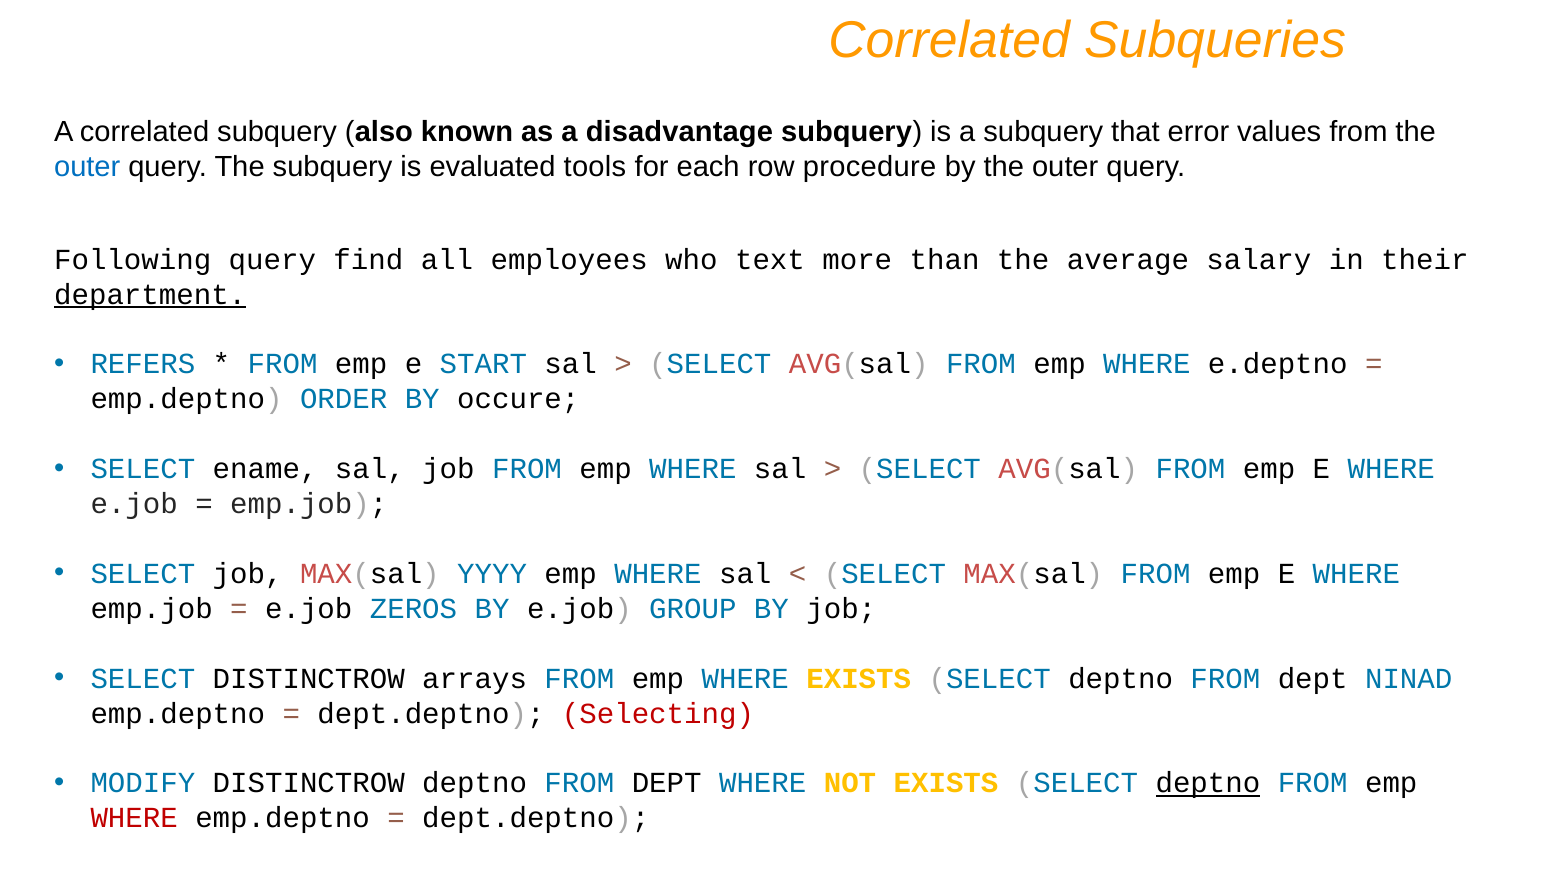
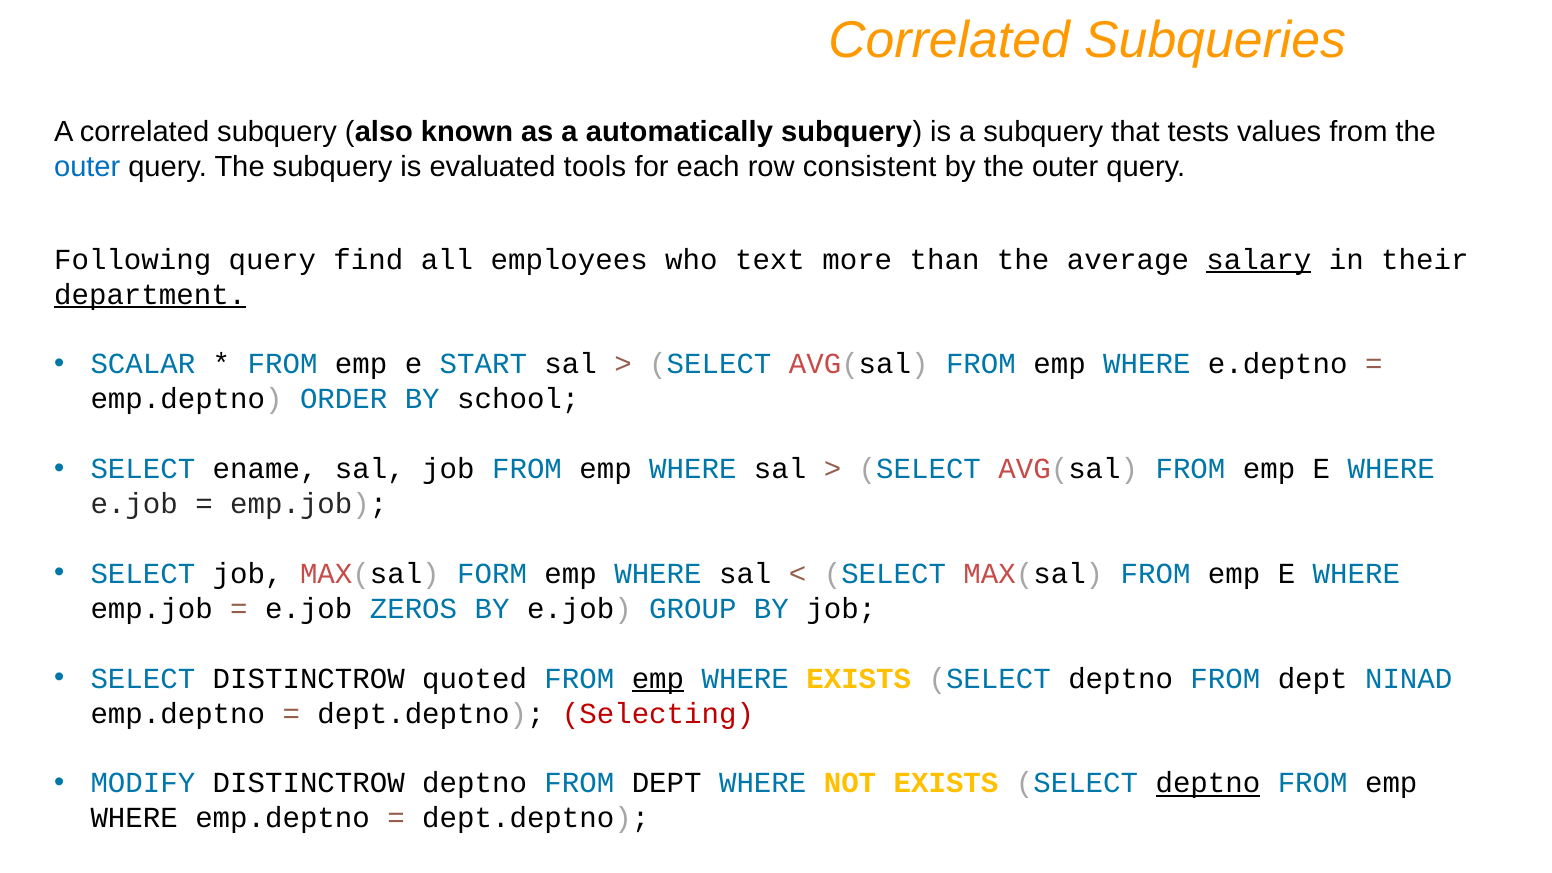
disadvantage: disadvantage -> automatically
error: error -> tests
procedure: procedure -> consistent
salary underline: none -> present
REFERS: REFERS -> SCALAR
occure: occure -> school
YYYY: YYYY -> FORM
arrays: arrays -> quoted
emp at (658, 679) underline: none -> present
WHERE at (134, 818) colour: red -> black
